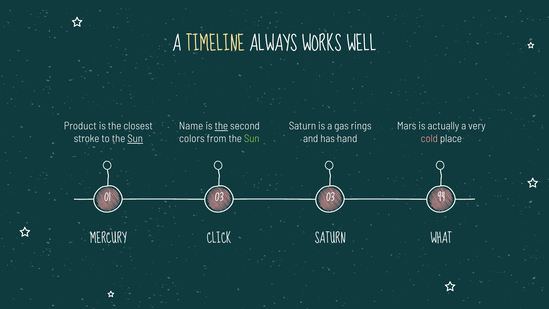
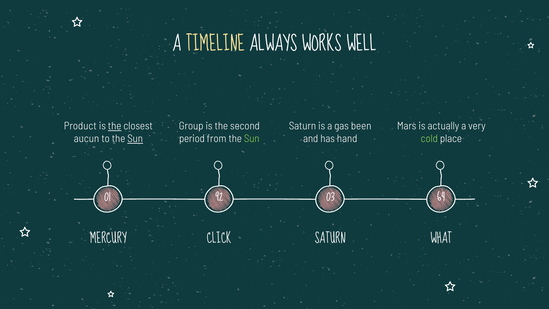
the at (115, 126) underline: none -> present
Name: Name -> Group
the at (221, 126) underline: present -> none
rings: rings -> been
stroke: stroke -> aucun
colors: colors -> period
cold colour: pink -> light green
01 03: 03 -> 92
94: 94 -> 64
